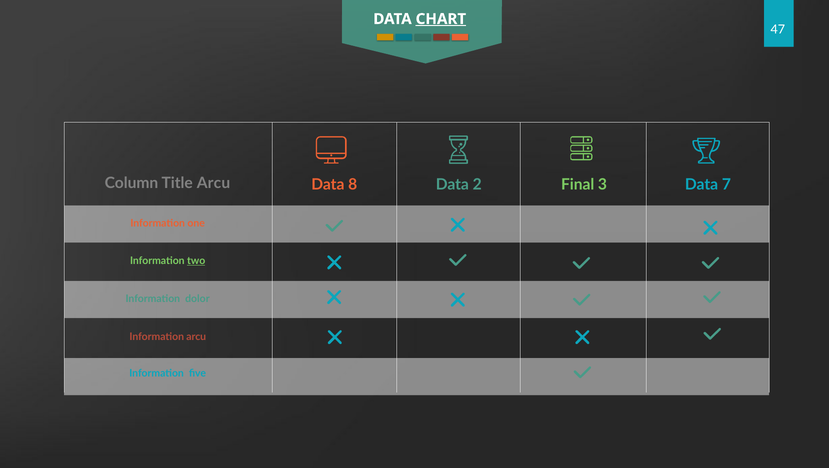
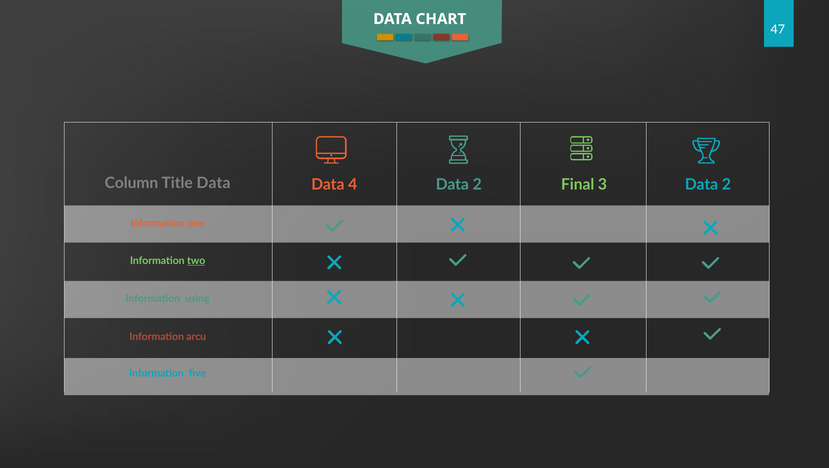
CHART underline: present -> none
Title Arcu: Arcu -> Data
3 Data 7: 7 -> 2
8: 8 -> 4
dolor: dolor -> using
